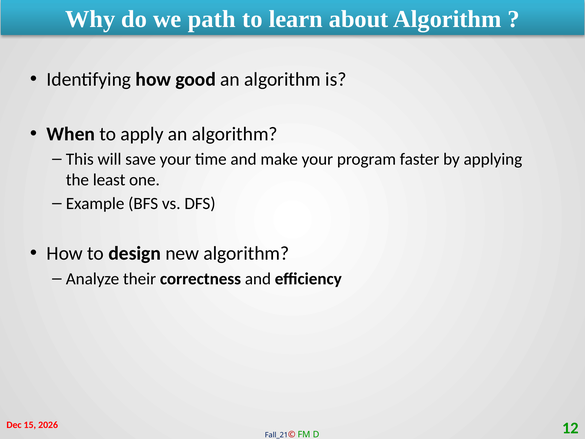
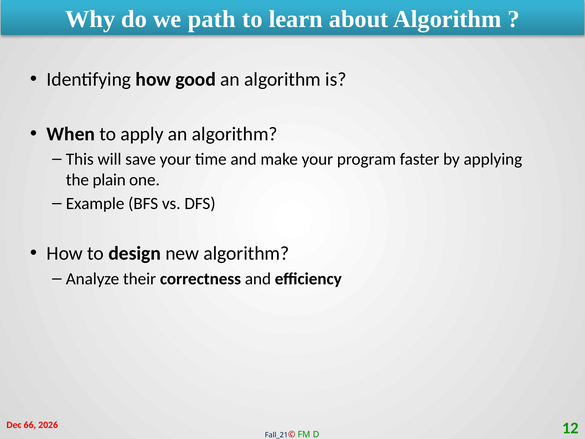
least: least -> plain
15: 15 -> 66
